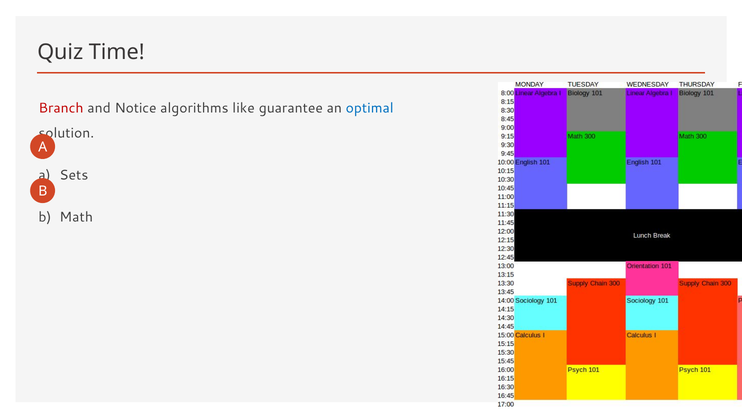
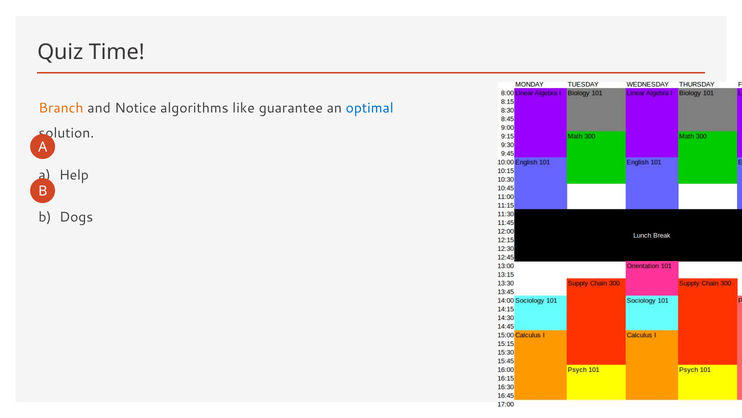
Branch colour: red -> orange
Sets: Sets -> Help
Math: Math -> Dogs
